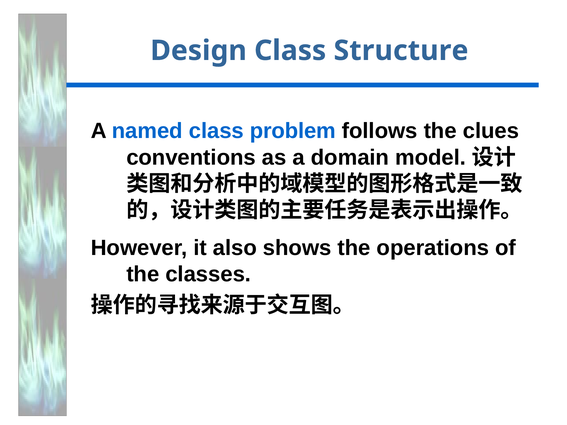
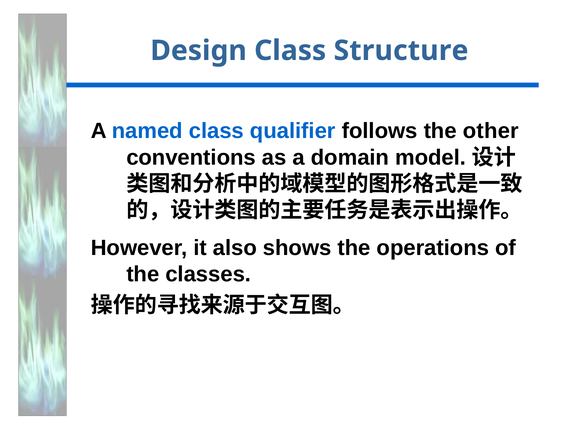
problem: problem -> qualifier
clues: clues -> other
